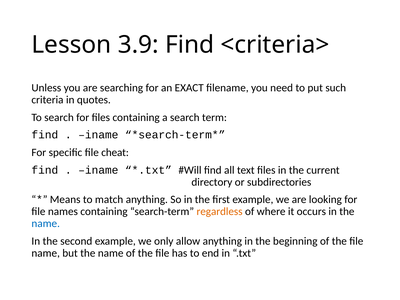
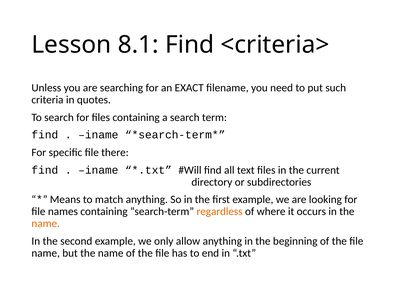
3.9: 3.9 -> 8.1
cheat: cheat -> there
name at (46, 224) colour: blue -> orange
